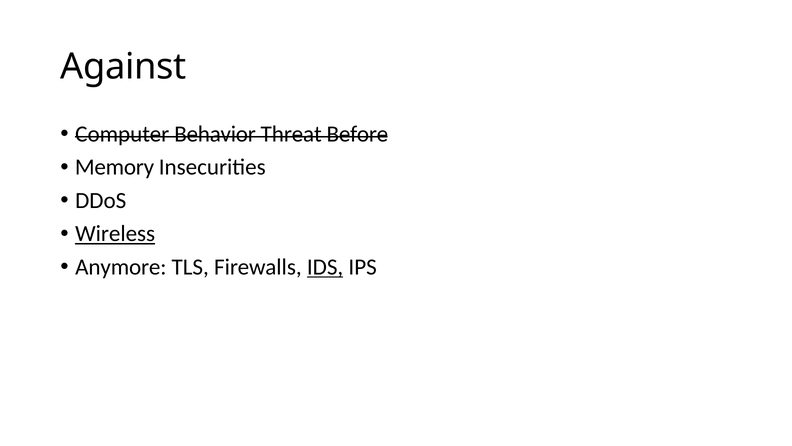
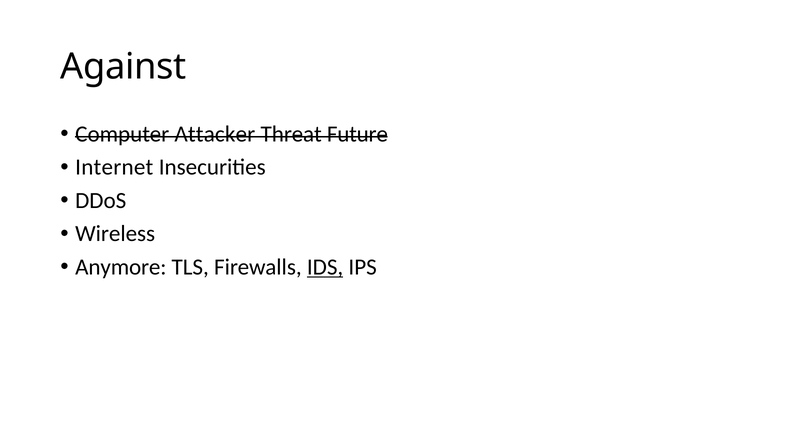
Behavior: Behavior -> Attacker
Before: Before -> Future
Memory: Memory -> Internet
Wireless underline: present -> none
